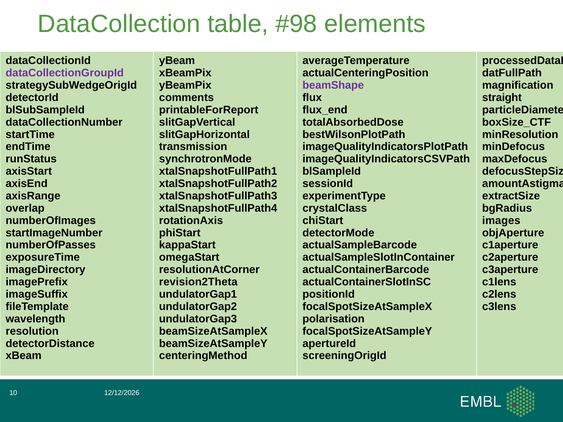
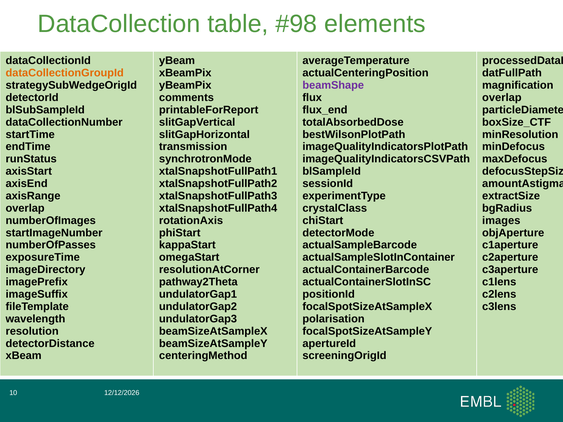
dataCollectionGroupId colour: purple -> orange
straight at (502, 98): straight -> overlap
revision2Theta: revision2Theta -> pathway2Theta
